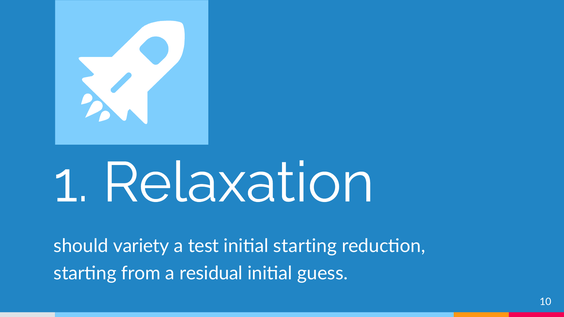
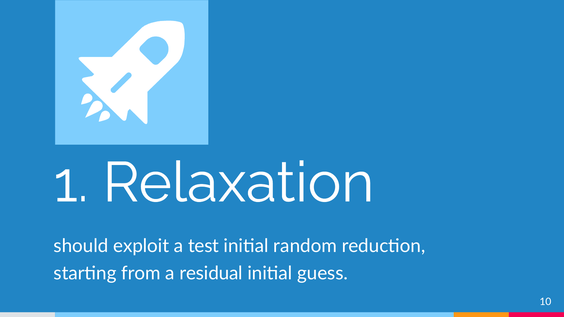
variety: variety -> exploit
initial starting: starting -> random
